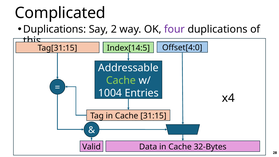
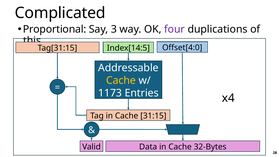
Duplications at (55, 29): Duplications -> Proportional
2: 2 -> 3
Cache at (121, 80) colour: light green -> yellow
1004: 1004 -> 1173
